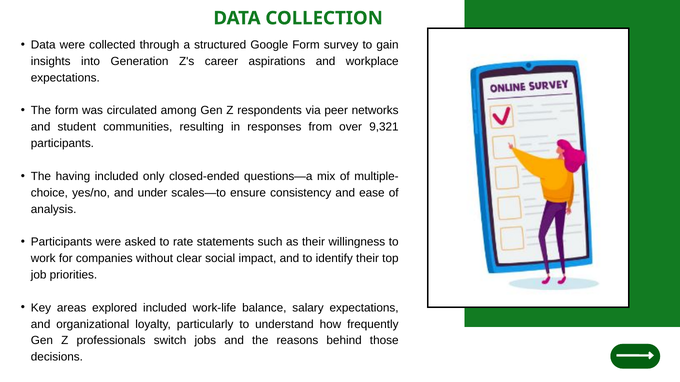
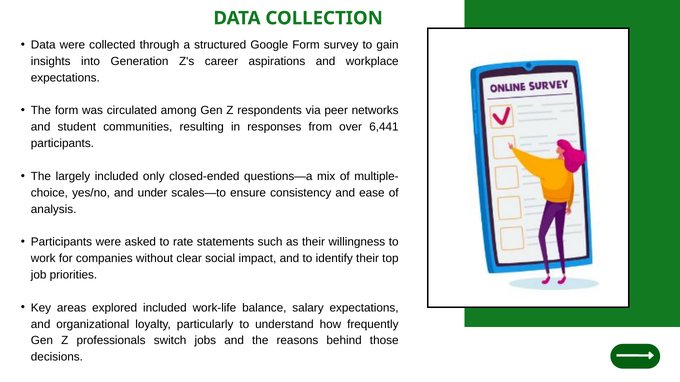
9,321: 9,321 -> 6,441
having: having -> largely
